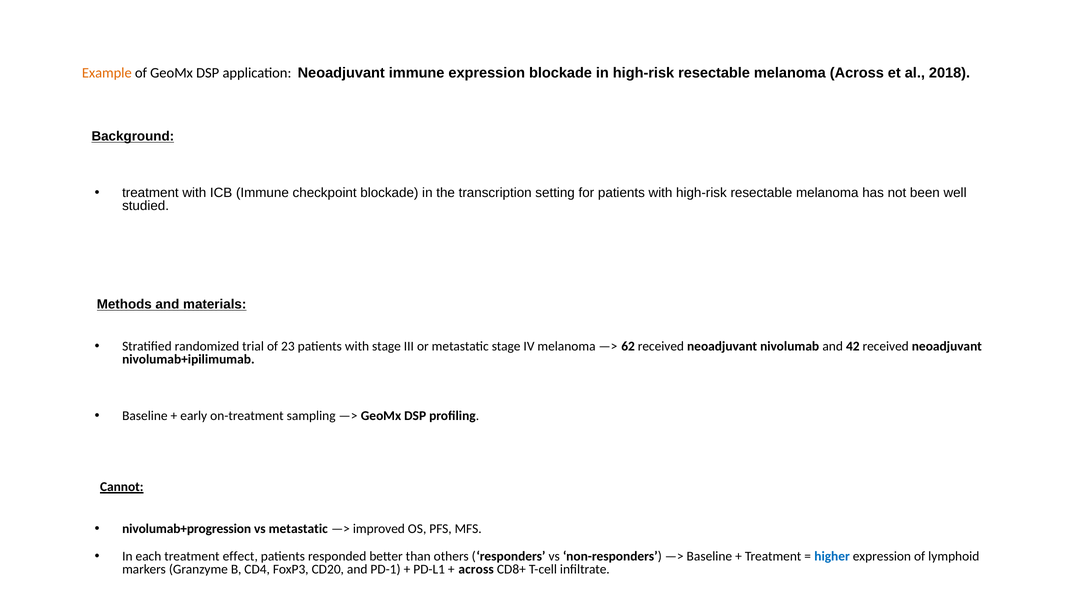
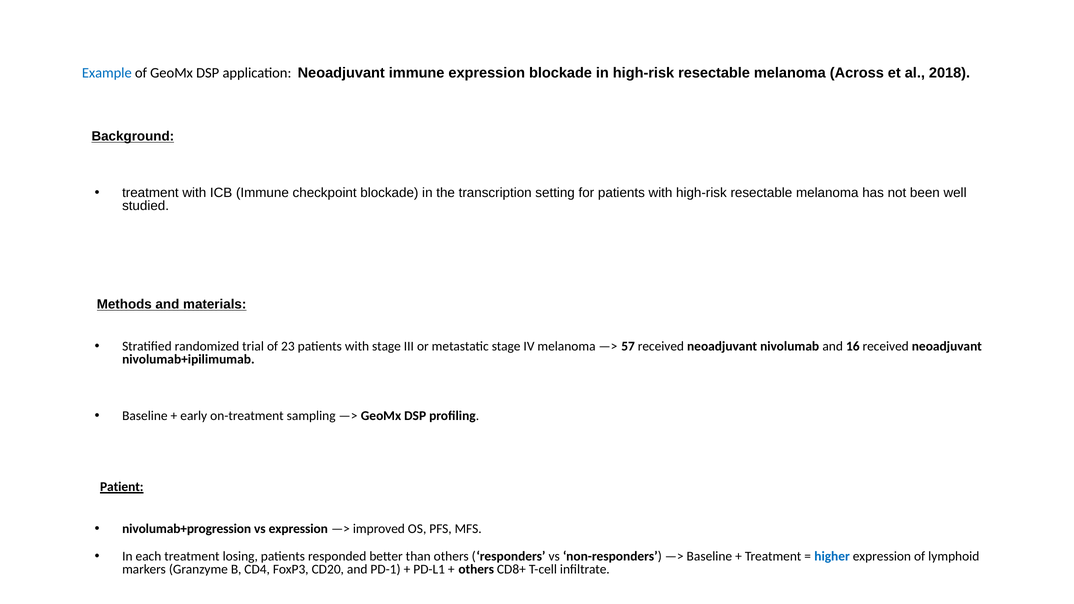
Example colour: orange -> blue
62: 62 -> 57
42: 42 -> 16
Cannot: Cannot -> Patient
vs metastatic: metastatic -> expression
effect: effect -> losing
across at (476, 570): across -> others
